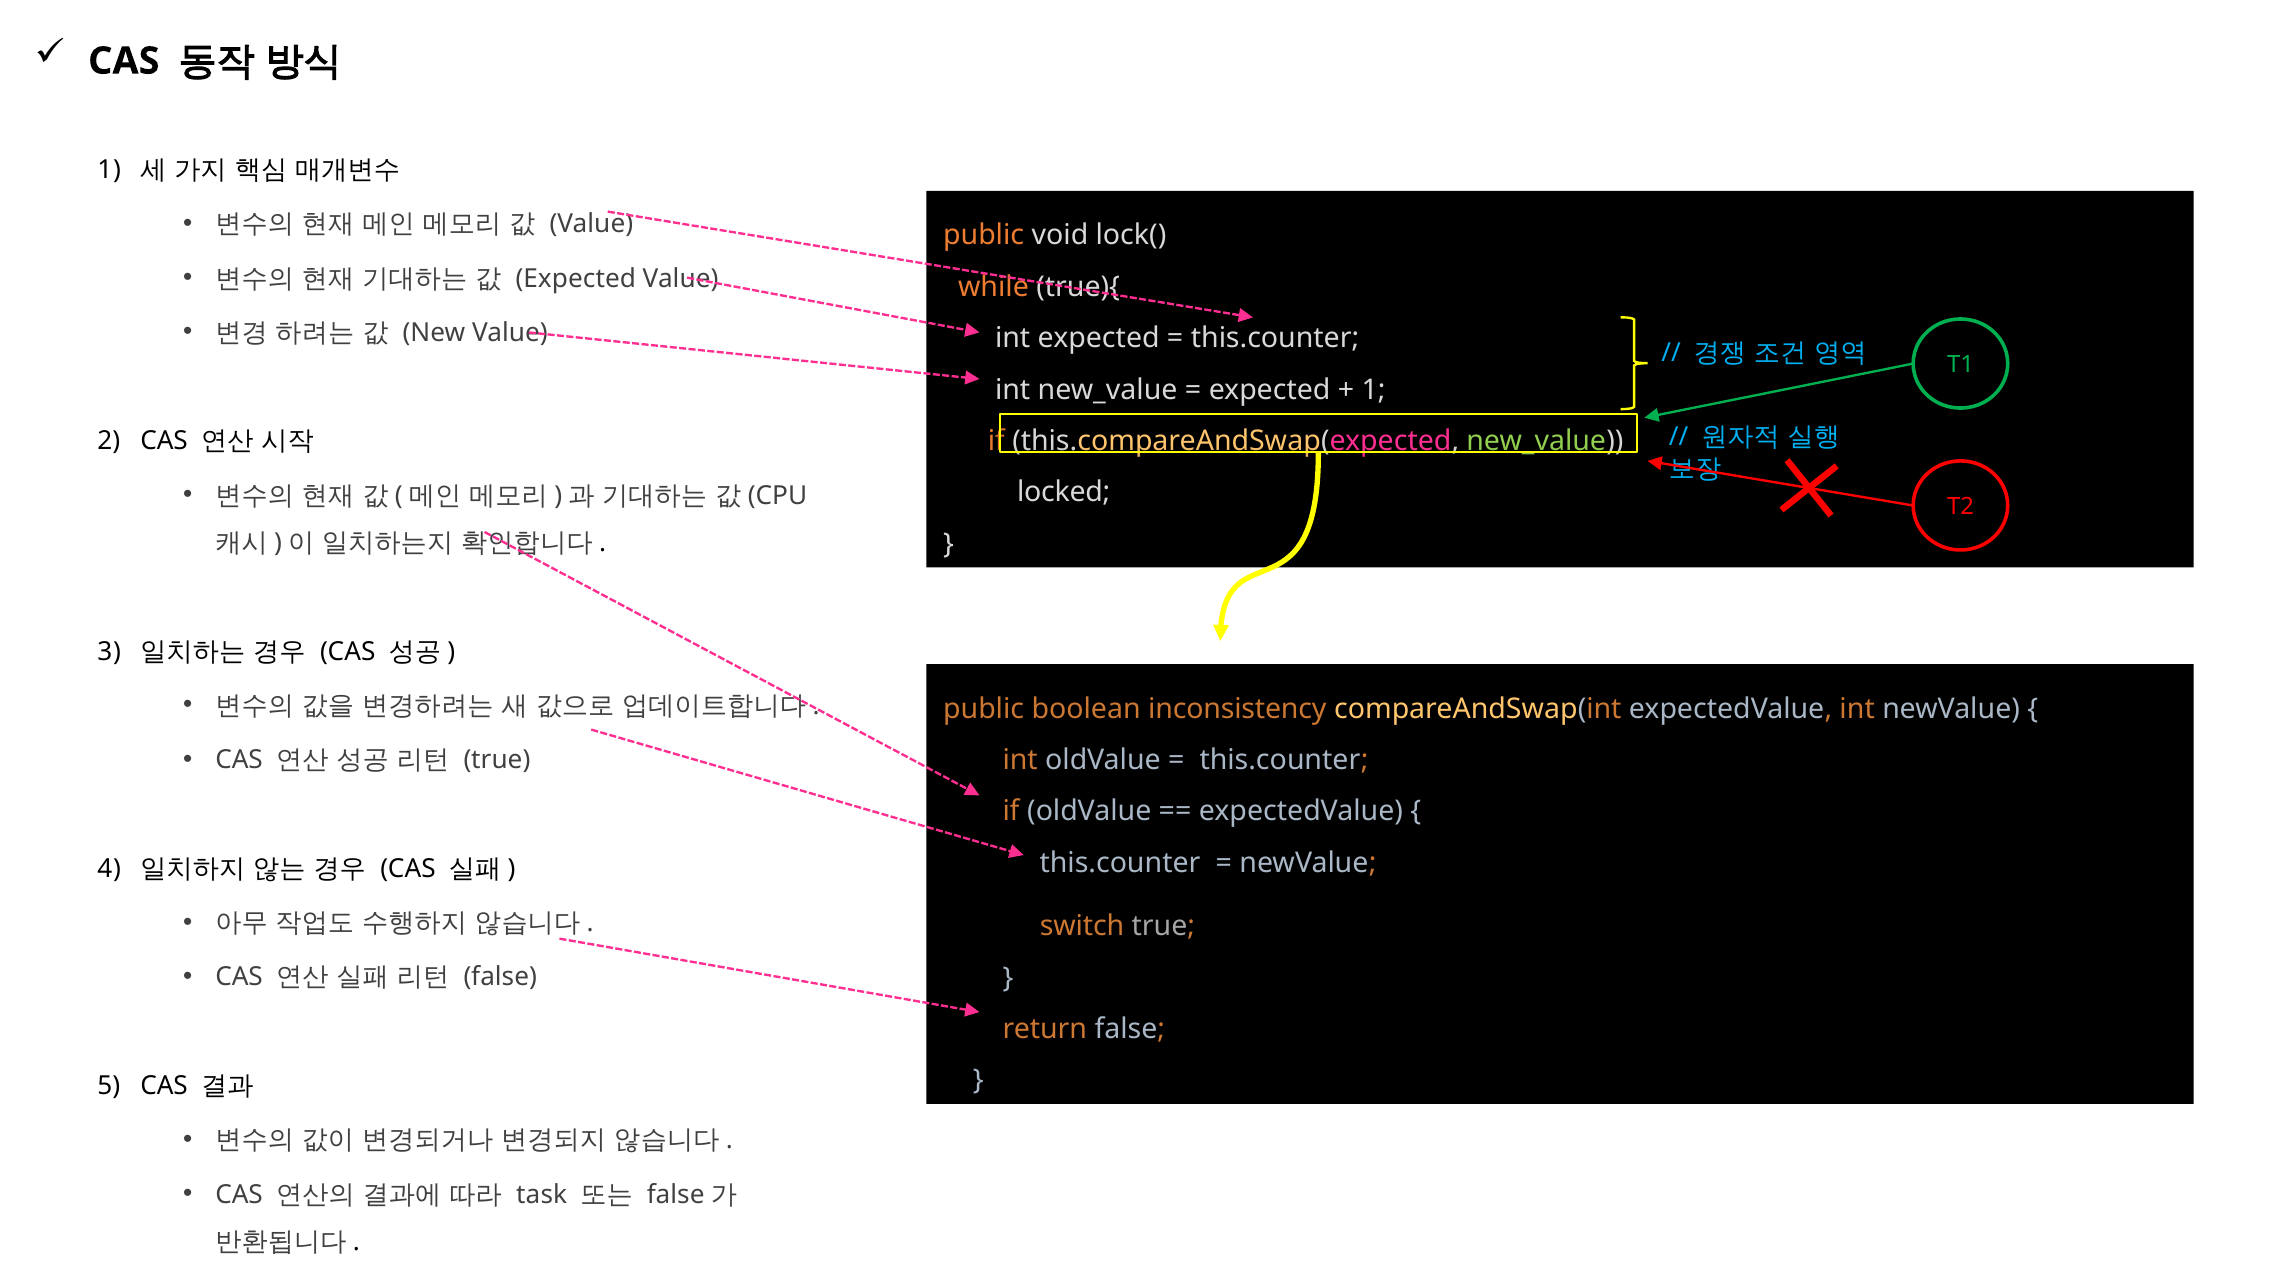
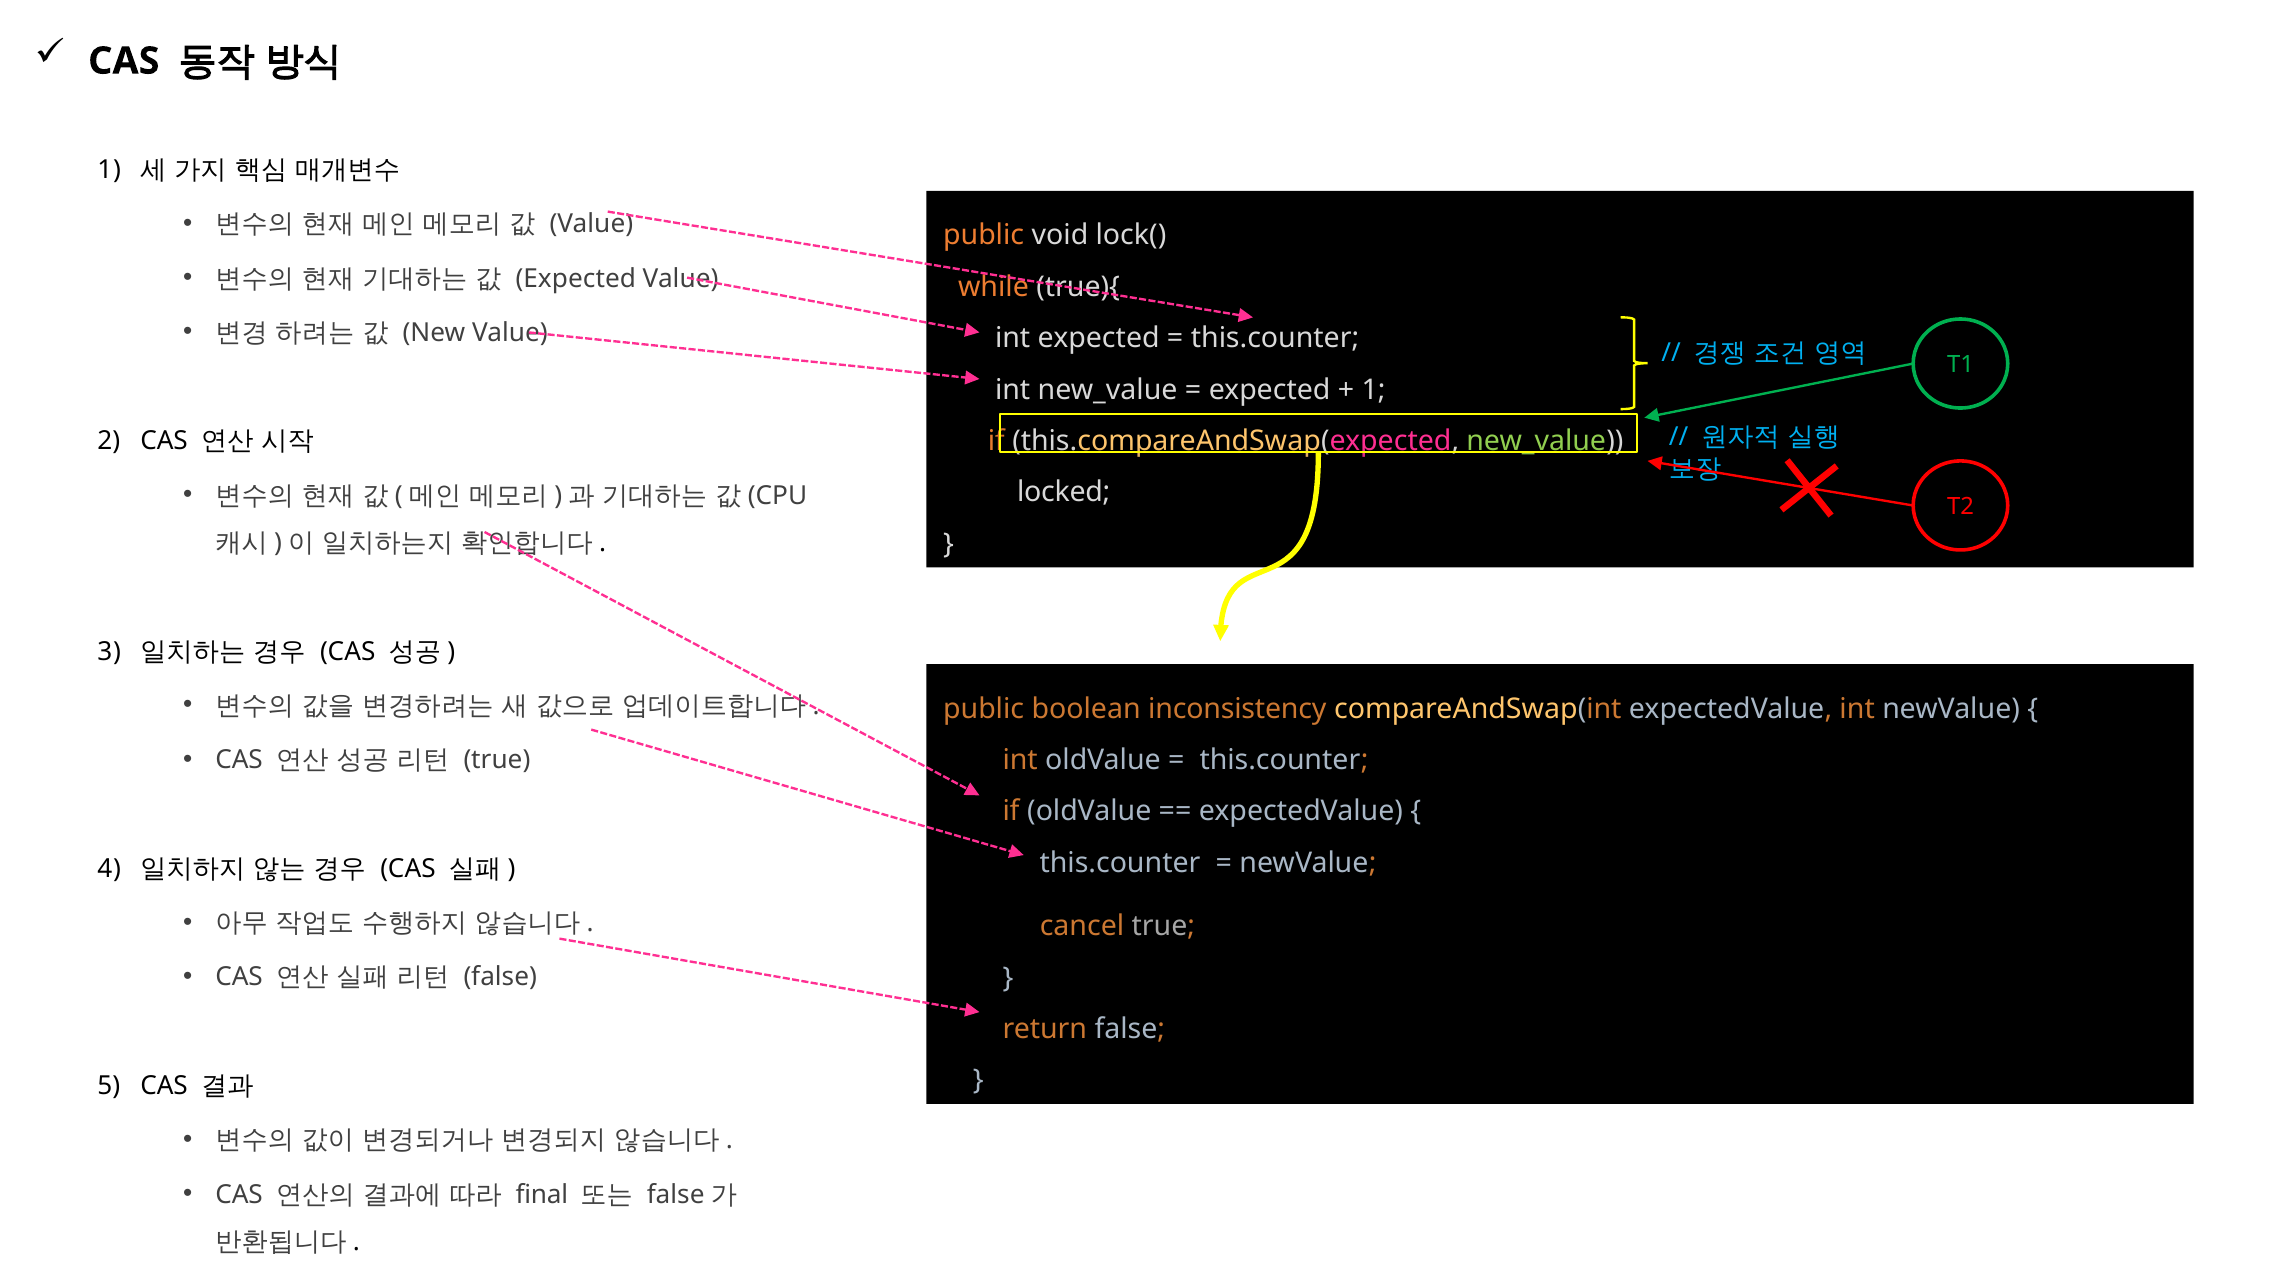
switch: switch -> cancel
task: task -> final
